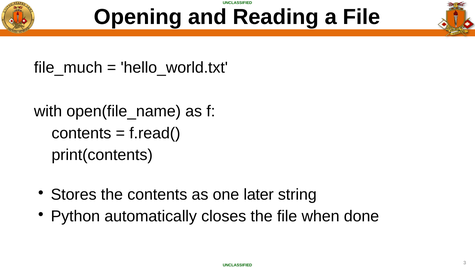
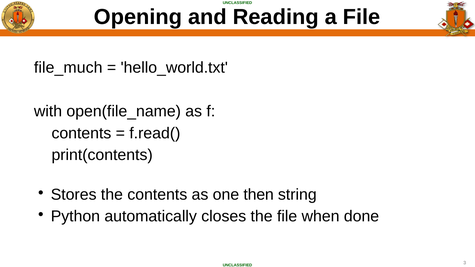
later: later -> then
